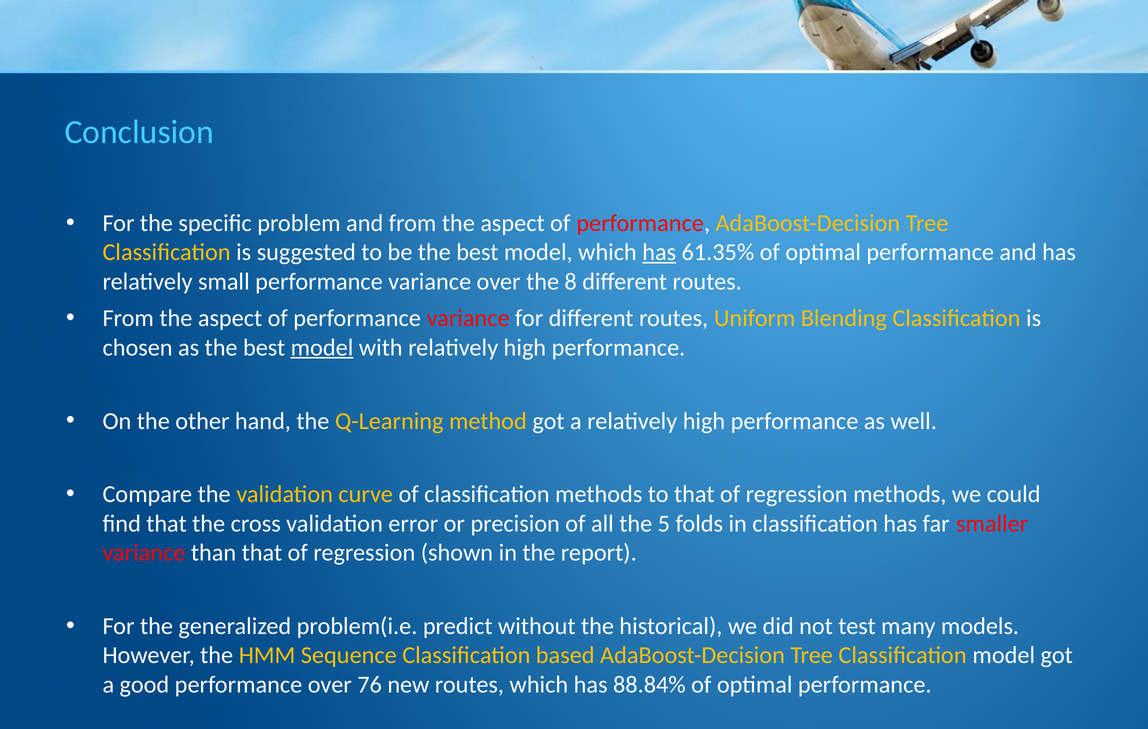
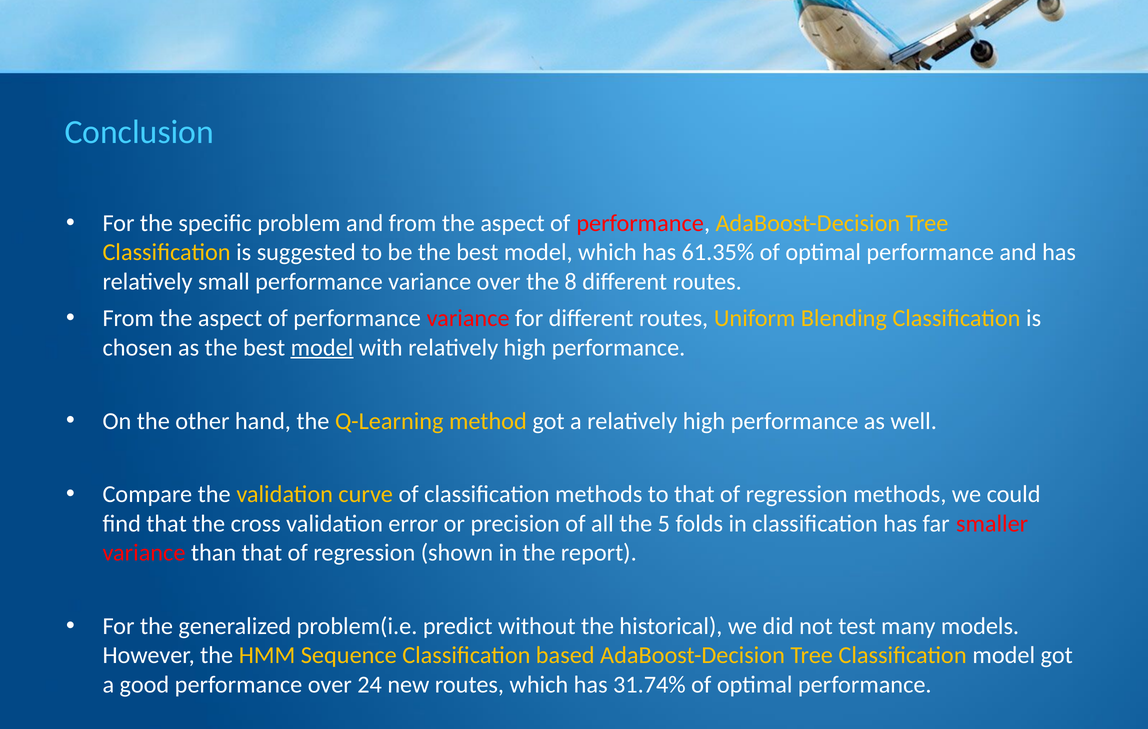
has at (659, 252) underline: present -> none
76: 76 -> 24
88.84%: 88.84% -> 31.74%
